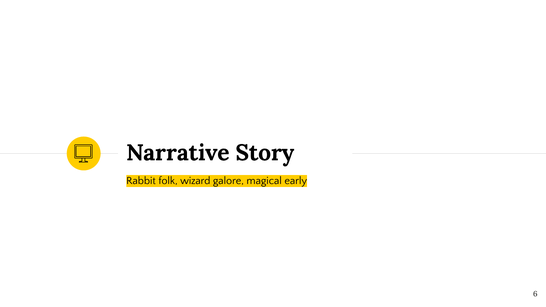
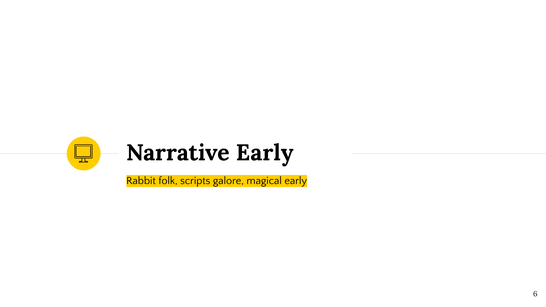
Narrative Story: Story -> Early
wizard: wizard -> scripts
